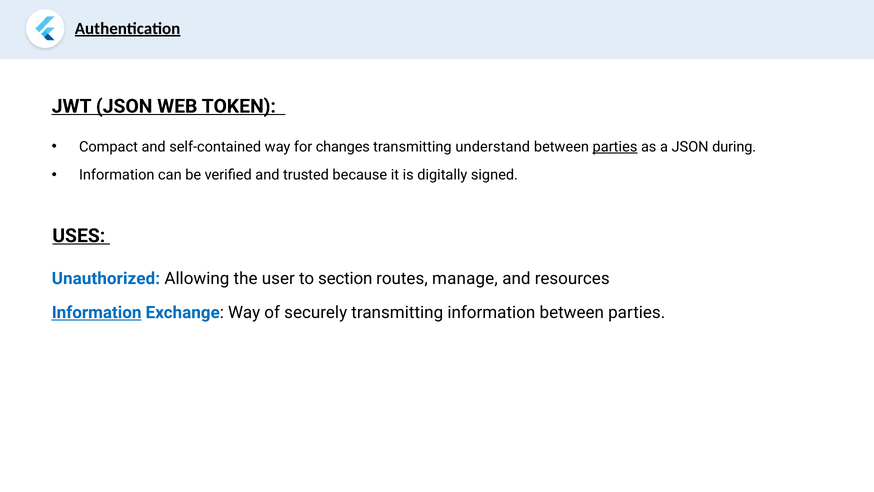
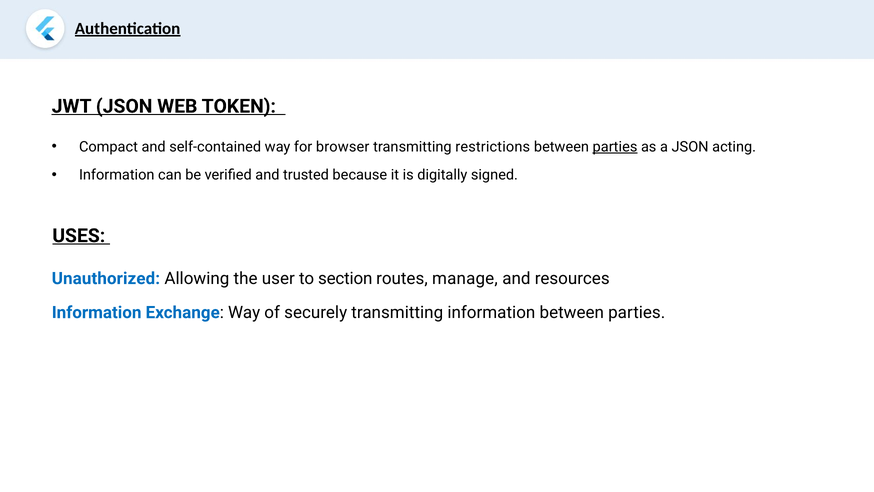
changes: changes -> browser
understand: understand -> restrictions
during: during -> acting
Information at (97, 312) underline: present -> none
